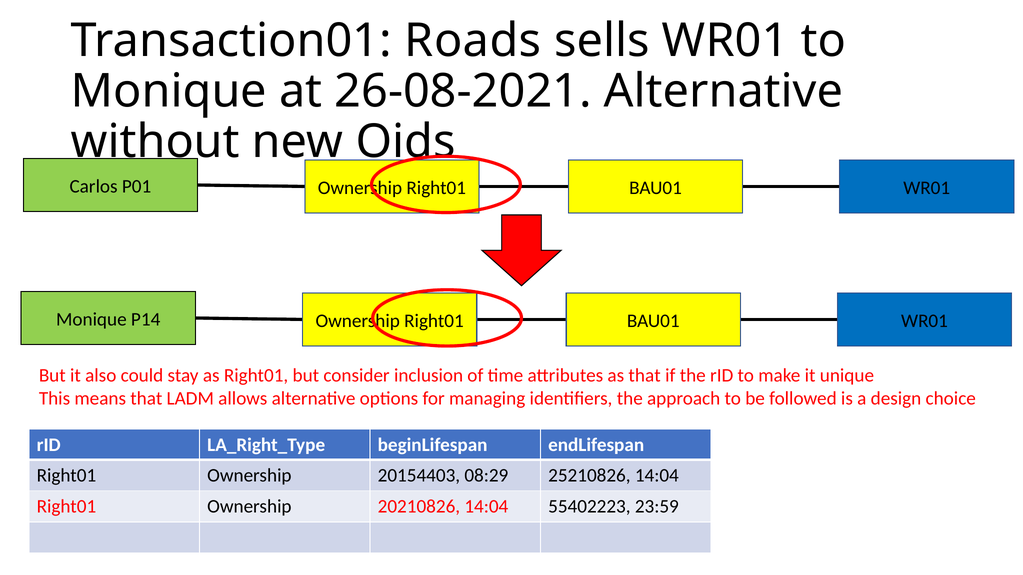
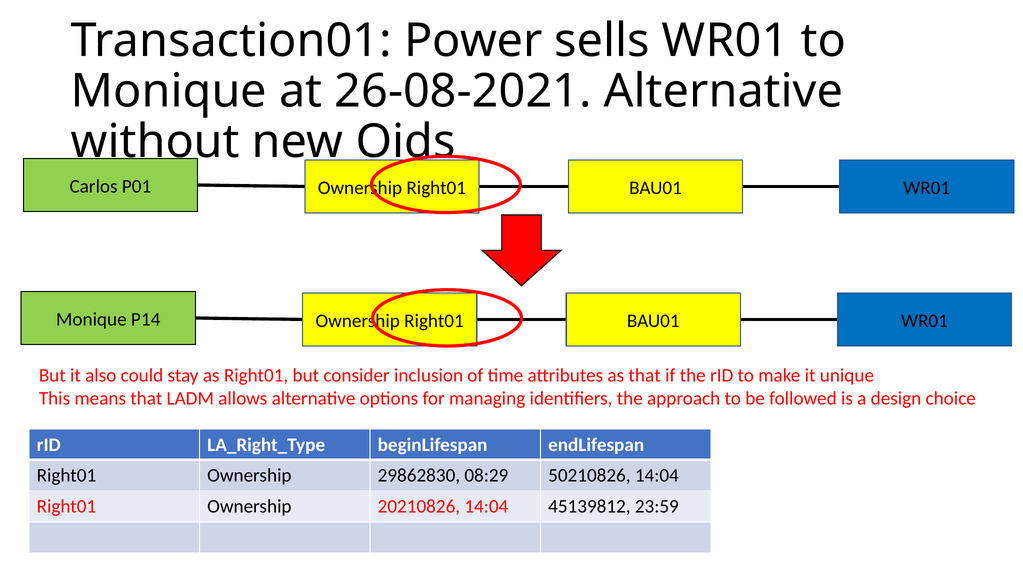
Roads: Roads -> Power
20154403: 20154403 -> 29862830
25210826: 25210826 -> 50210826
55402223: 55402223 -> 45139812
